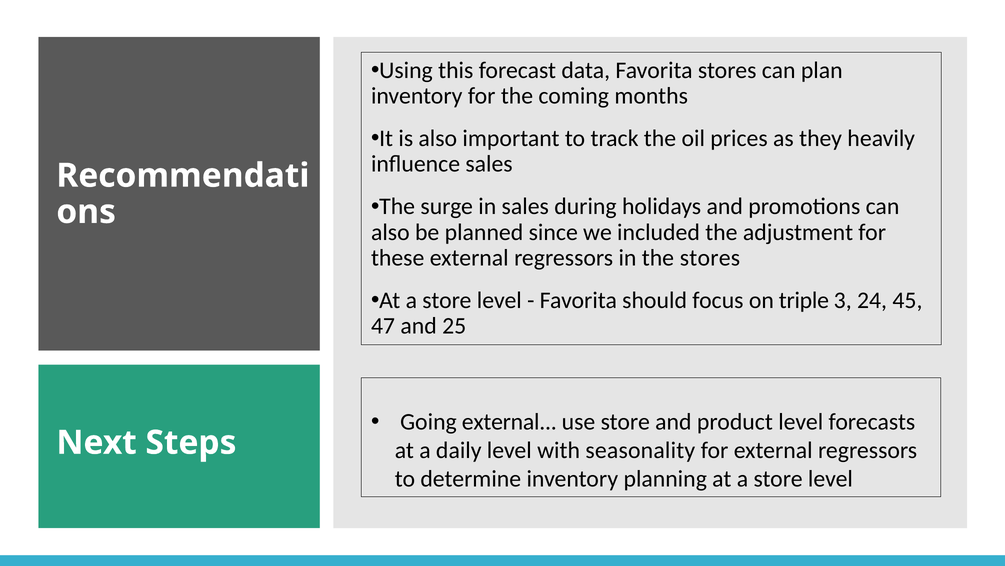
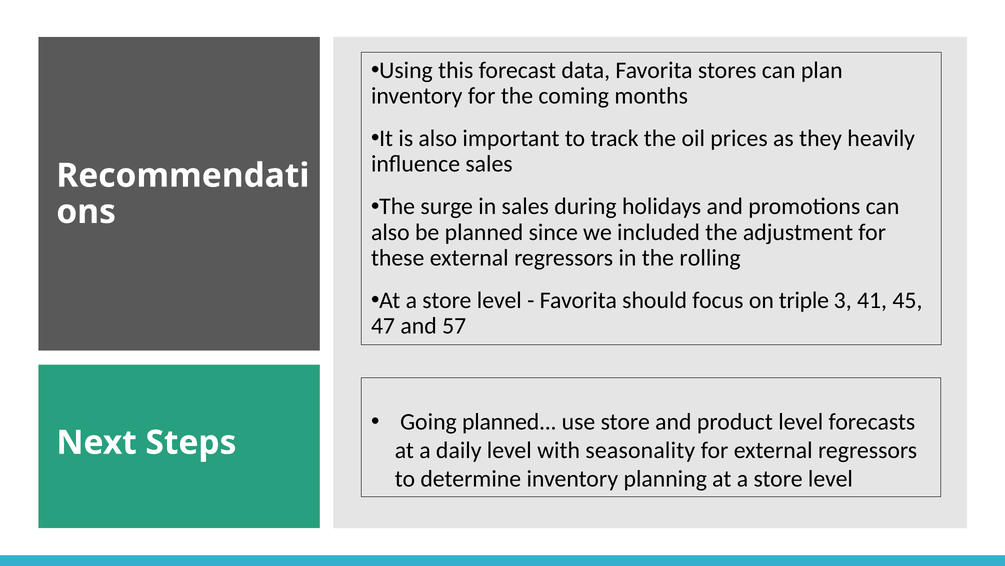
the stores: stores -> rolling
24: 24 -> 41
25: 25 -> 57
Going external: external -> planned
